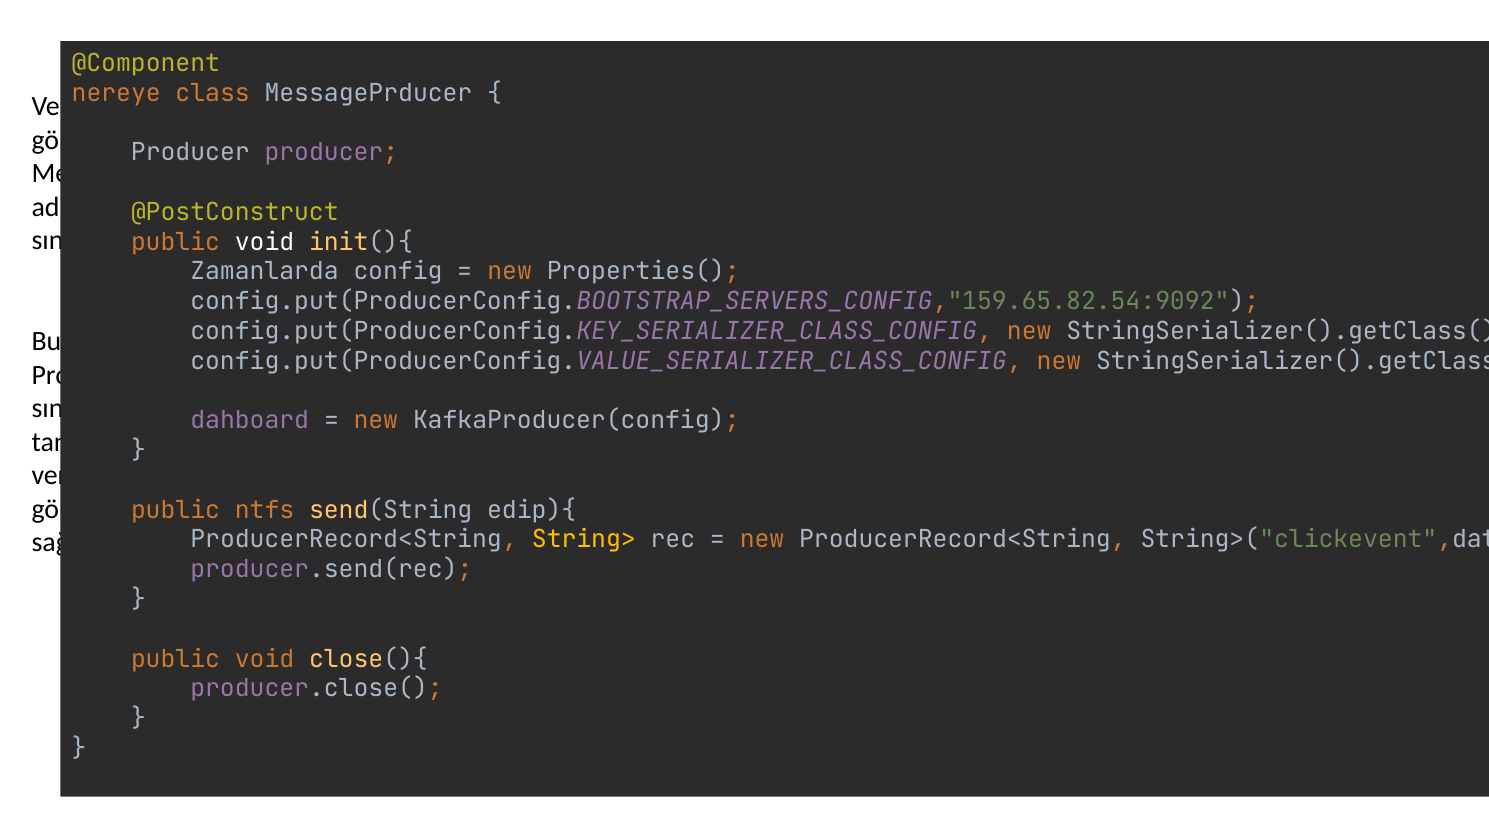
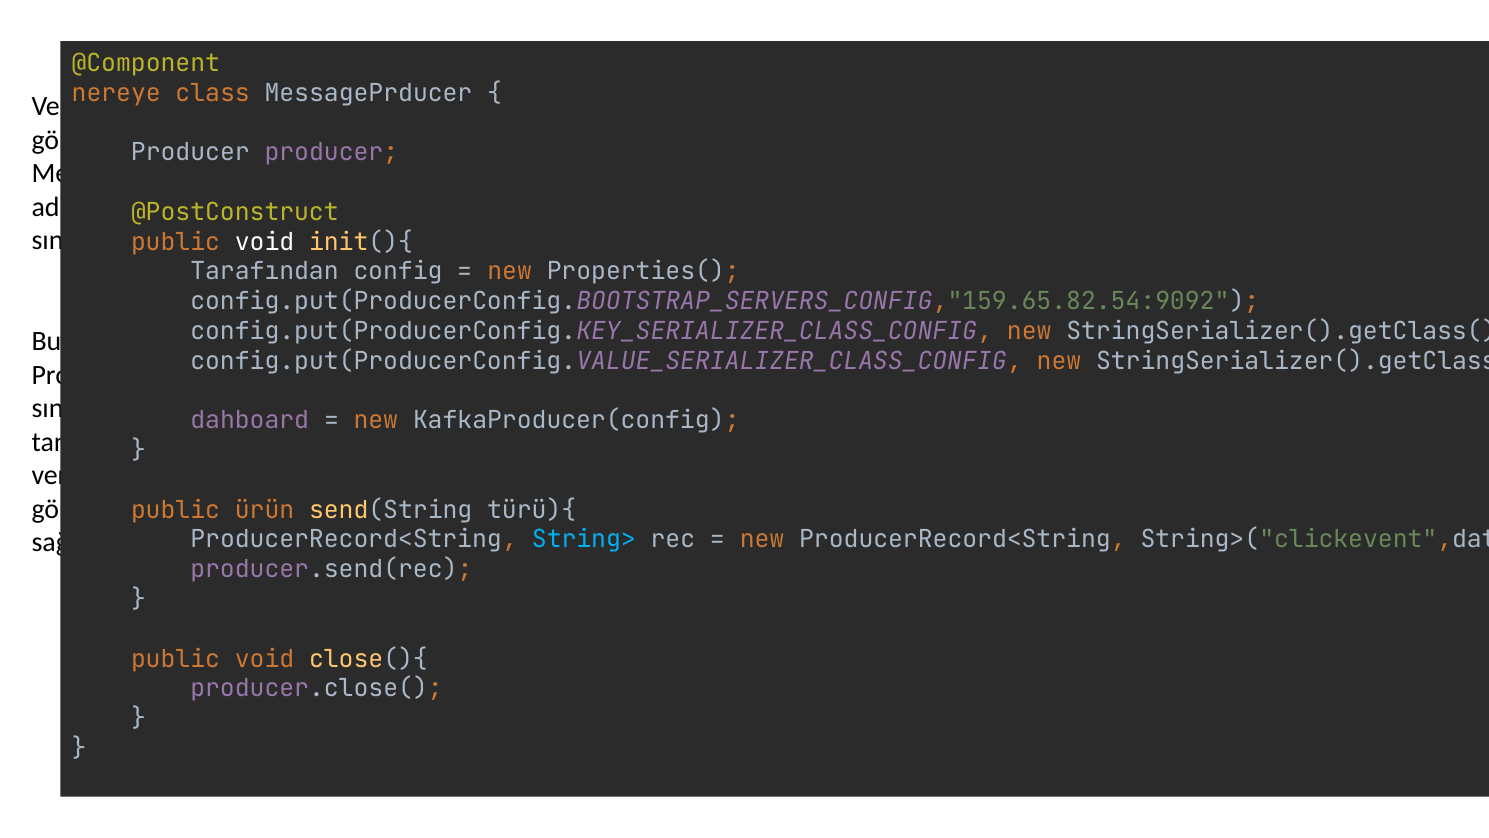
Zamanlarda: Zamanlarda -> Tarafından
ntfs: ntfs -> ürün
edip){: edip){ -> türü){
String> colour: yellow -> light blue
